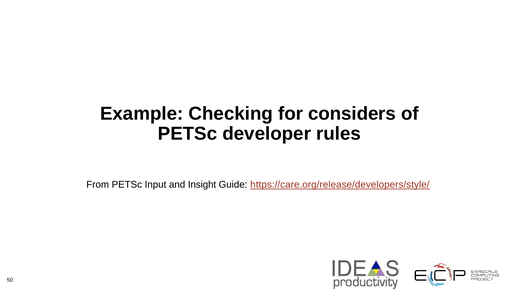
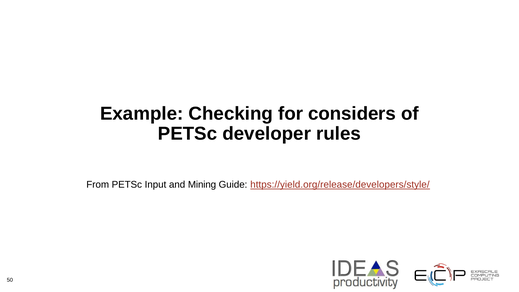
Insight: Insight -> Mining
https://care.org/release/developers/style/: https://care.org/release/developers/style/ -> https://yield.org/release/developers/style/
